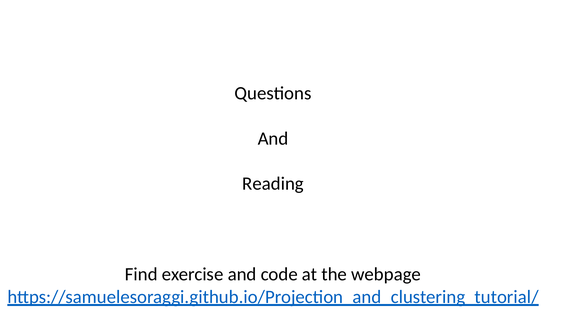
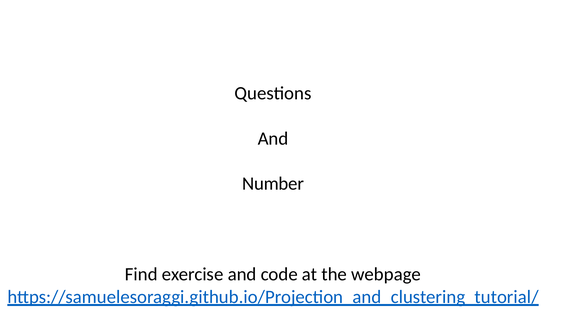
Reading: Reading -> Number
